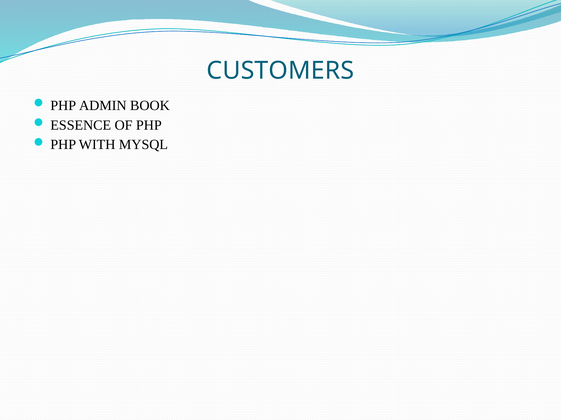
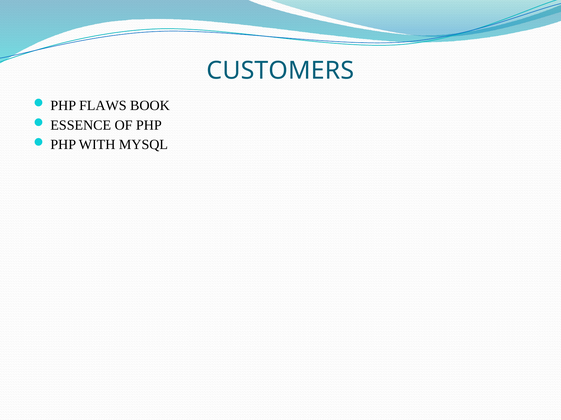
ADMIN: ADMIN -> FLAWS
